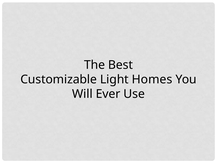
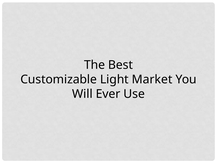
Homes: Homes -> Market
